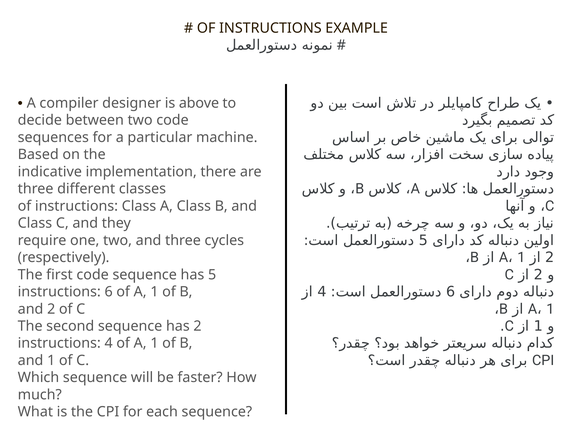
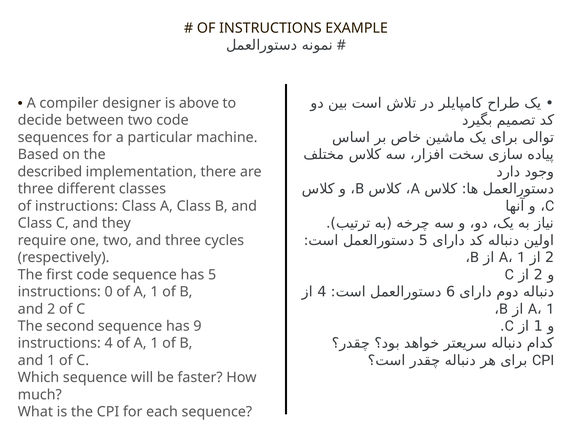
indicative: indicative -> described
instructions 6: 6 -> 0
has 2: 2 -> 9
